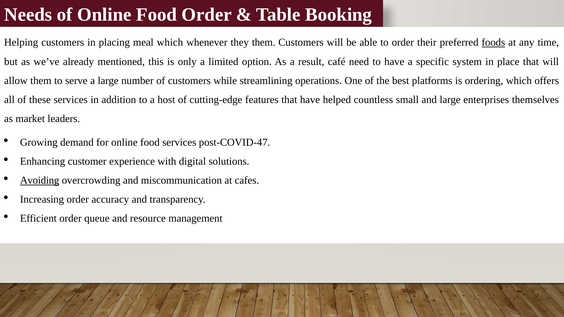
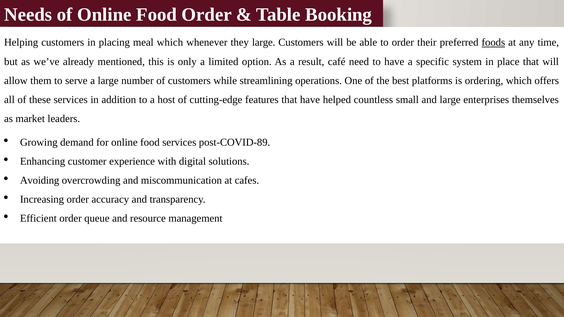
they them: them -> large
post-COVID-47: post-COVID-47 -> post-COVID-89
Avoiding underline: present -> none
